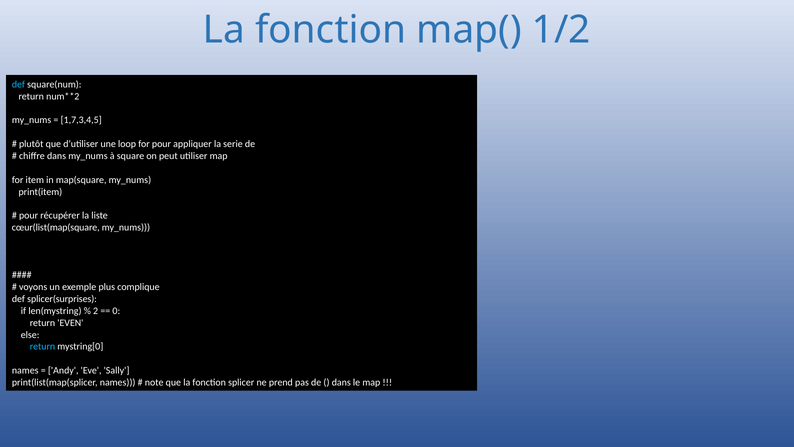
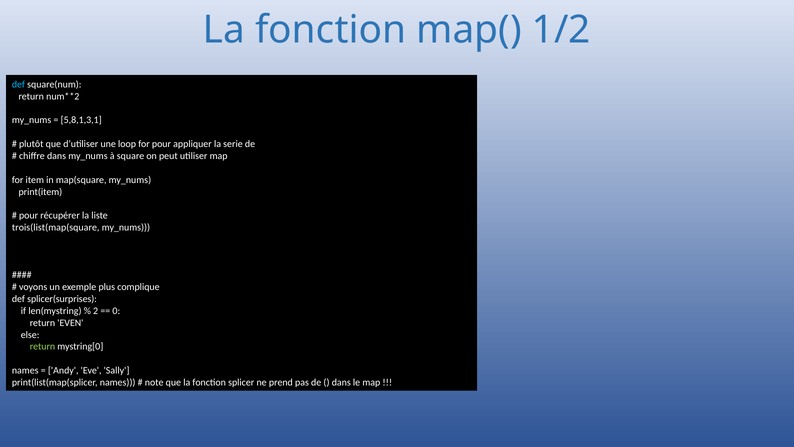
1,7,3,4,5: 1,7,3,4,5 -> 5,8,1,3,1
cœur(list(map(square: cœur(list(map(square -> trois(list(map(square
return at (42, 346) colour: light blue -> light green
